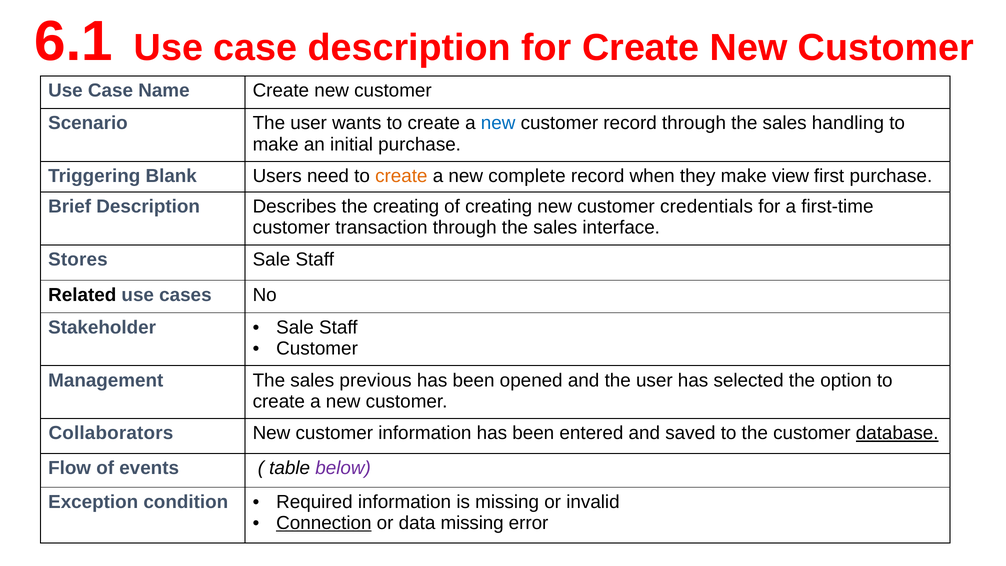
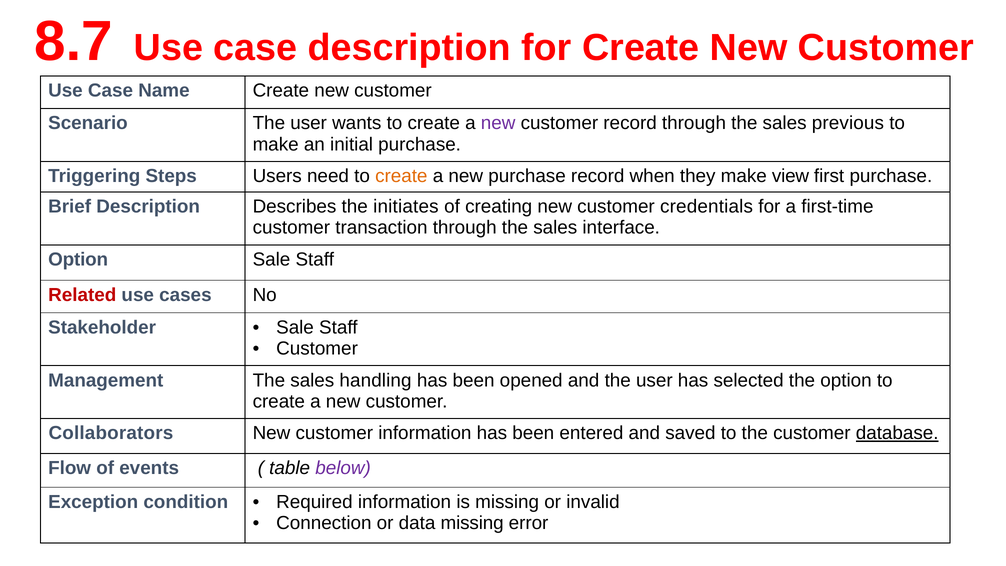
6.1: 6.1 -> 8.7
new at (498, 123) colour: blue -> purple
handling: handling -> previous
Blank: Blank -> Steps
new complete: complete -> purchase
the creating: creating -> initiates
Stores at (78, 259): Stores -> Option
Related colour: black -> red
previous: previous -> handling
Connection underline: present -> none
